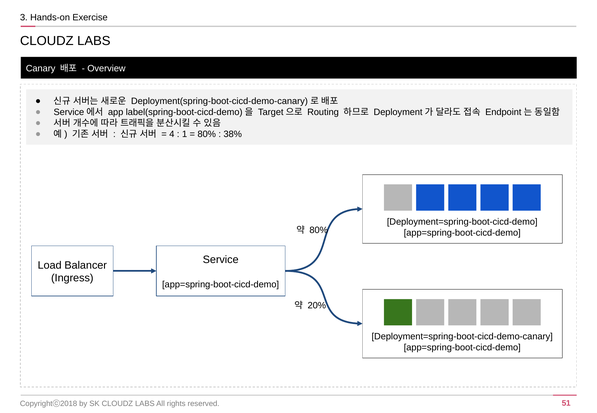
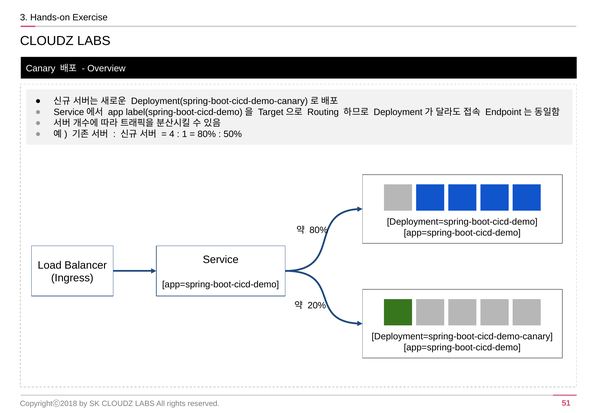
38%: 38% -> 50%
